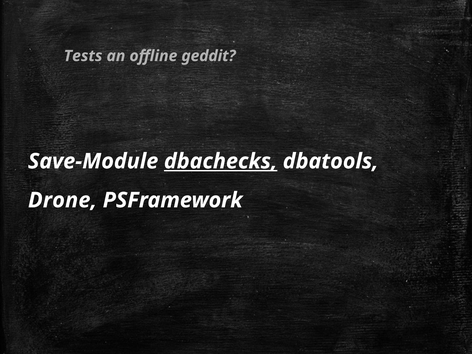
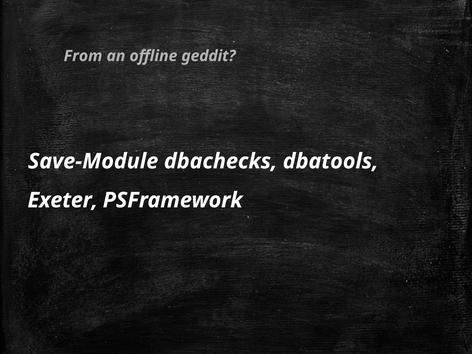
Tests: Tests -> From
dbachecks underline: present -> none
Drone: Drone -> Exeter
